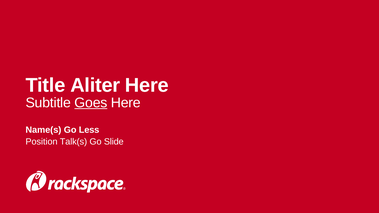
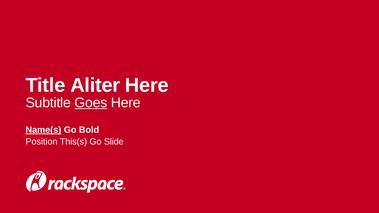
Name(s underline: none -> present
Less: Less -> Bold
Talk(s: Talk(s -> This(s
